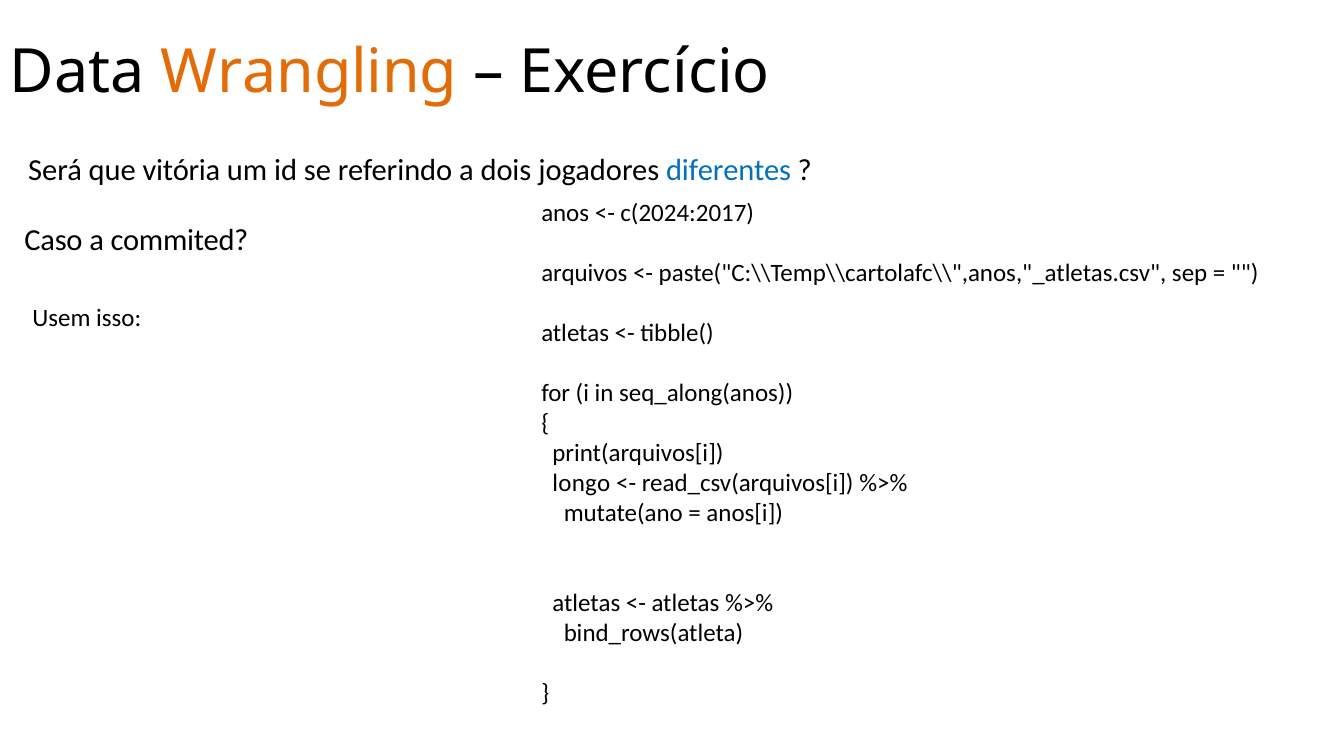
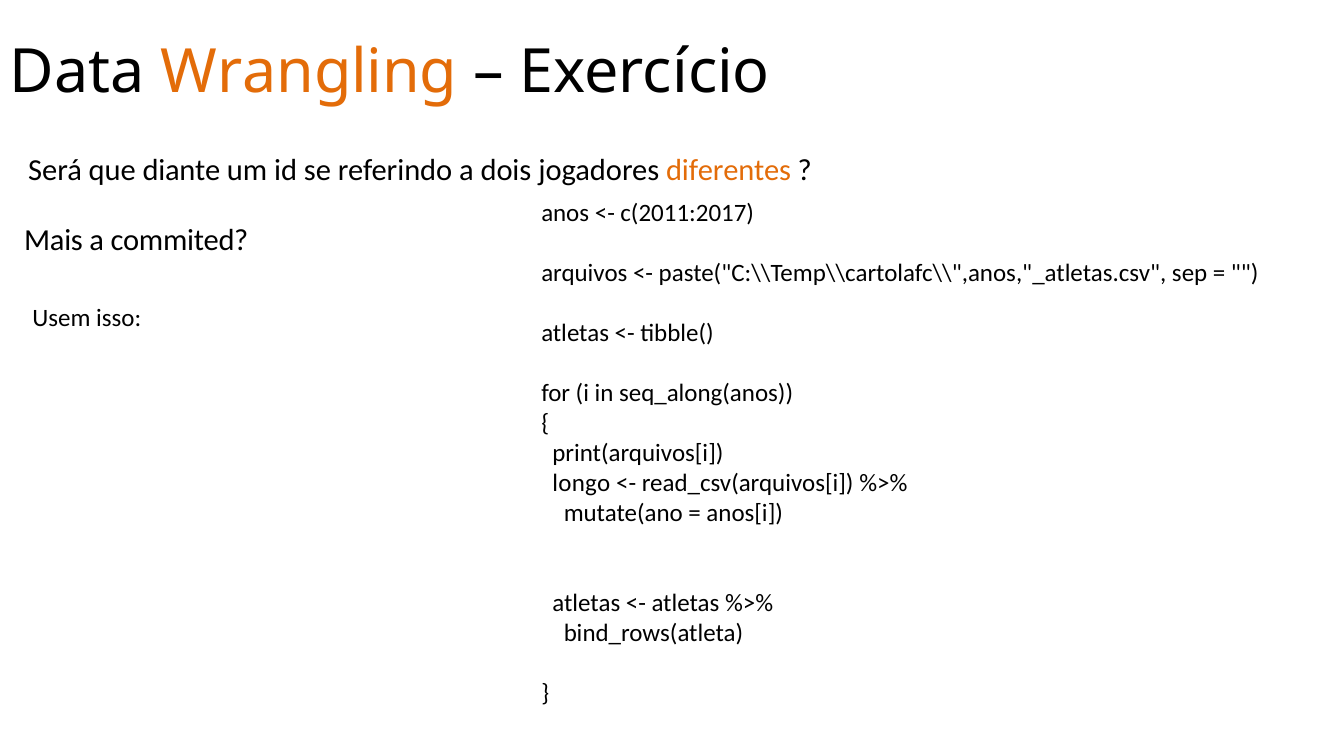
vitória: vitória -> diante
diferentes colour: blue -> orange
c(2024:2017: c(2024:2017 -> c(2011:2017
Caso: Caso -> Mais
